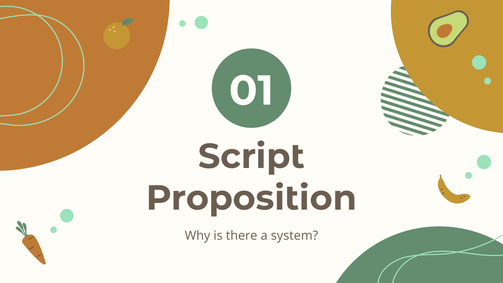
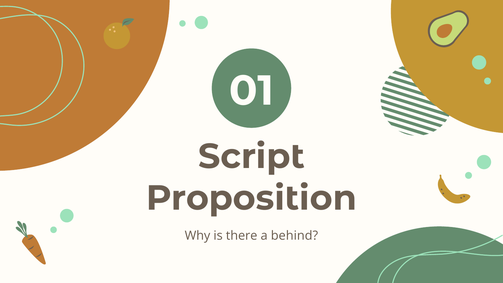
system: system -> behind
